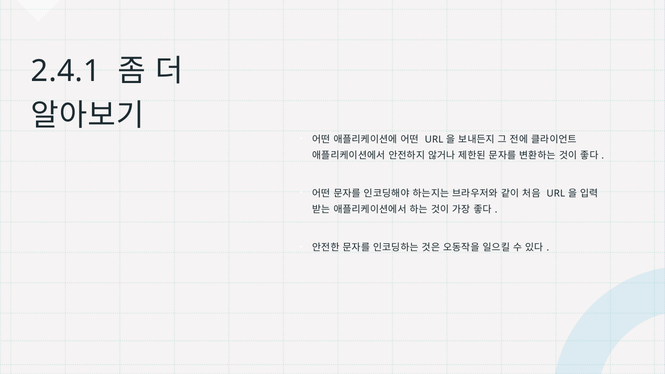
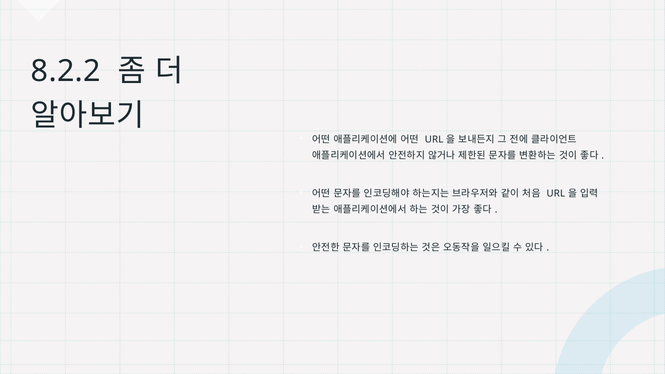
2.4.1: 2.4.1 -> 8.2.2
